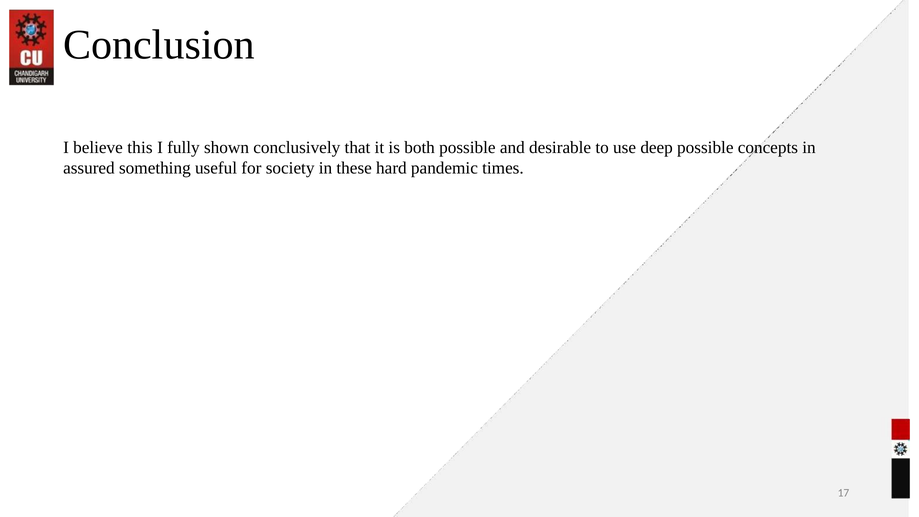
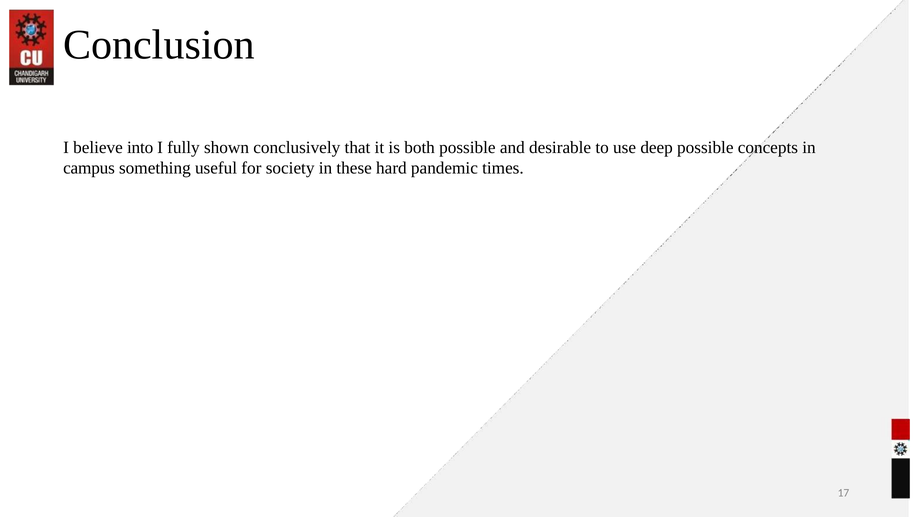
this: this -> into
assured: assured -> campus
